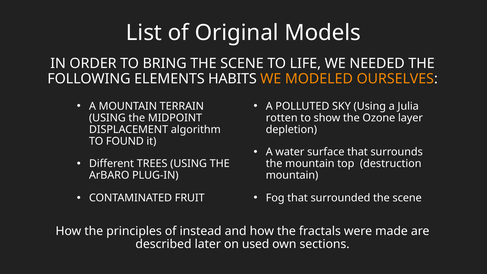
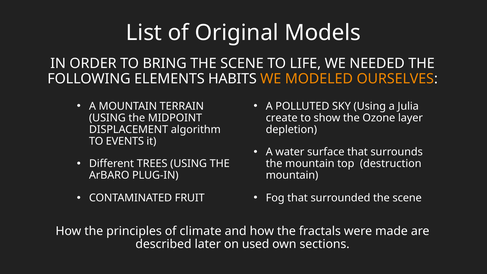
rotten: rotten -> create
FOUND: FOUND -> EVENTS
instead: instead -> climate
